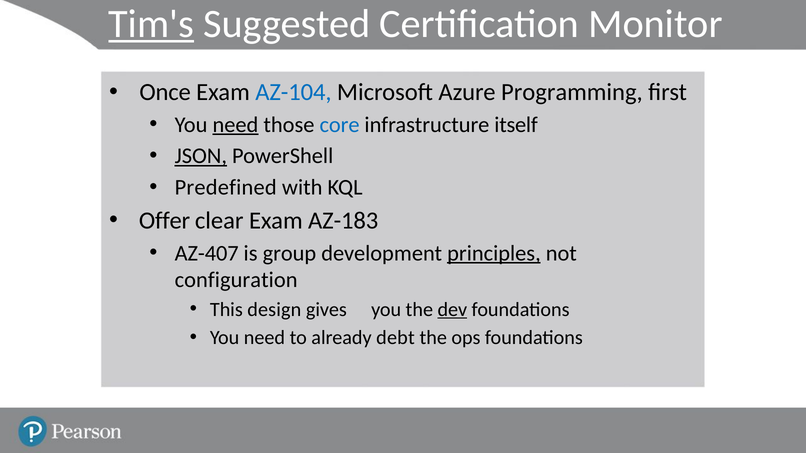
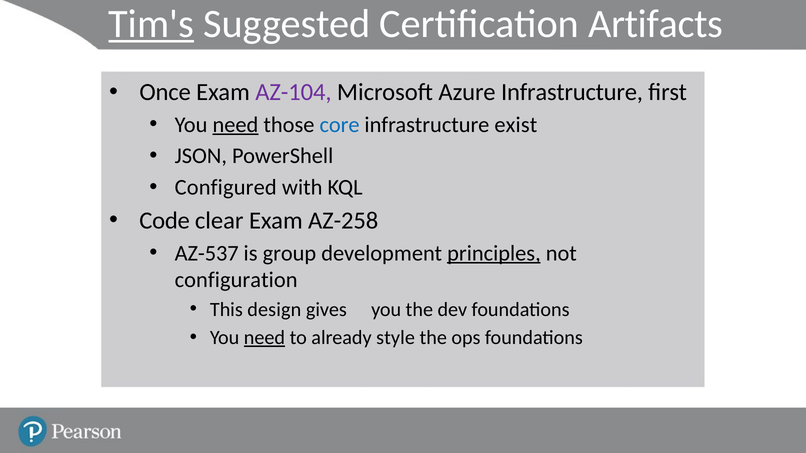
Monitor: Monitor -> Artifacts
AZ-104 colour: blue -> purple
Azure Programming: Programming -> Infrastructure
itself: itself -> exist
JSON underline: present -> none
Predefined: Predefined -> Configured
Offer: Offer -> Code
AZ-183: AZ-183 -> AZ-258
AZ-407: AZ-407 -> AZ-537
dev underline: present -> none
need at (264, 338) underline: none -> present
already debt: debt -> style
